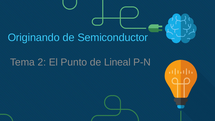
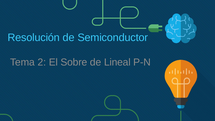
Originando: Originando -> Resolución
Punto: Punto -> Sobre
